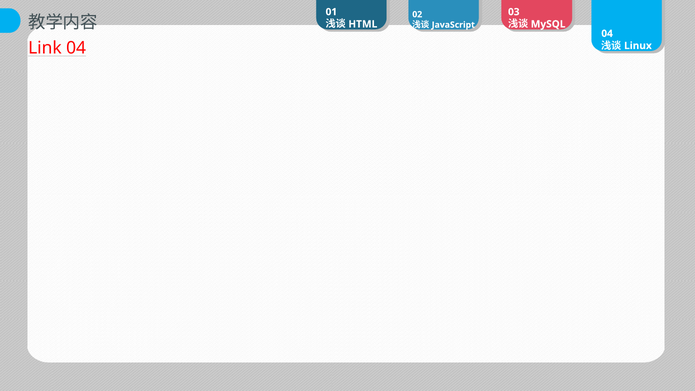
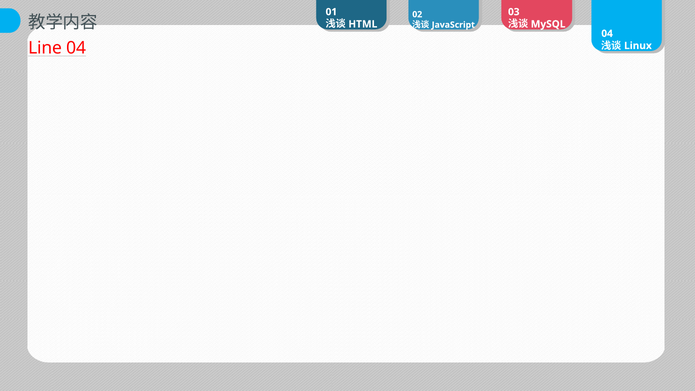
Link: Link -> Line
